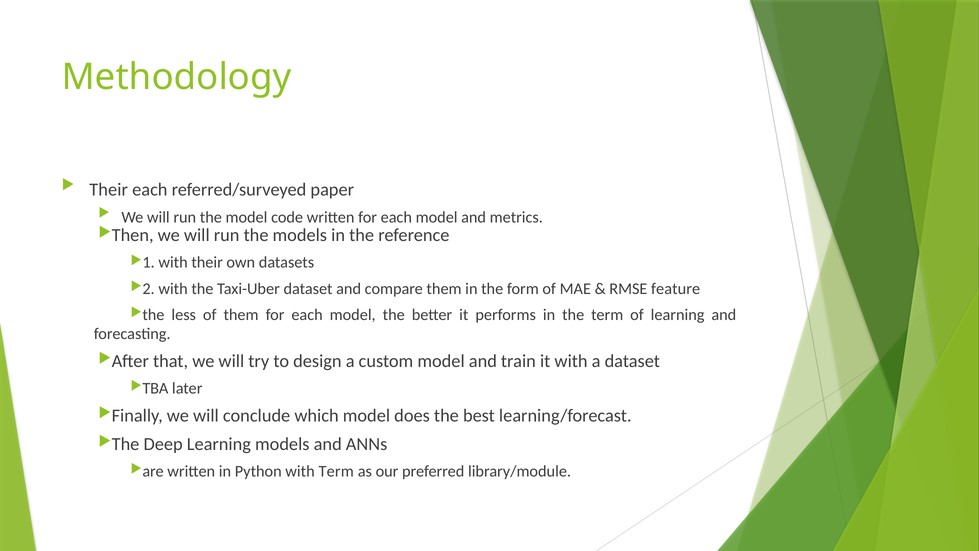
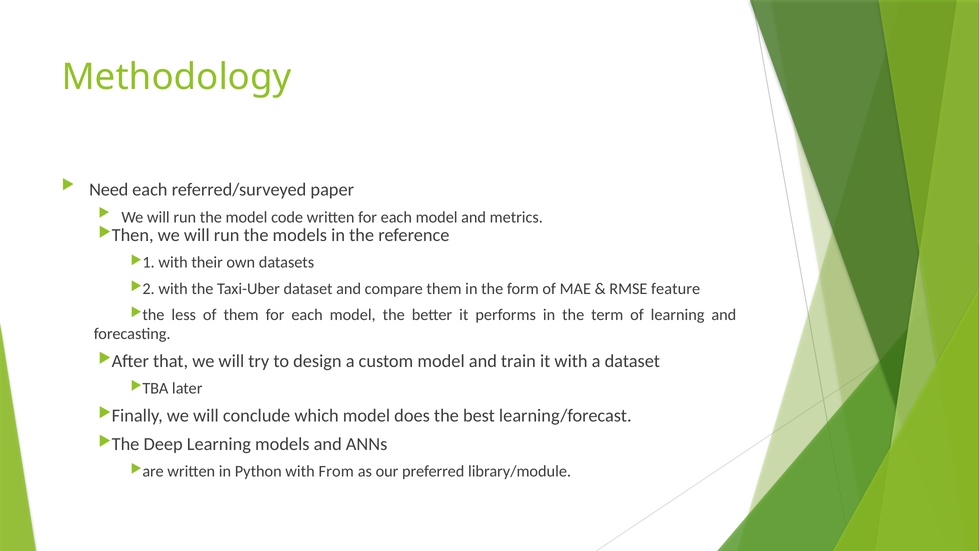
Their at (109, 189): Their -> Need
with Term: Term -> From
